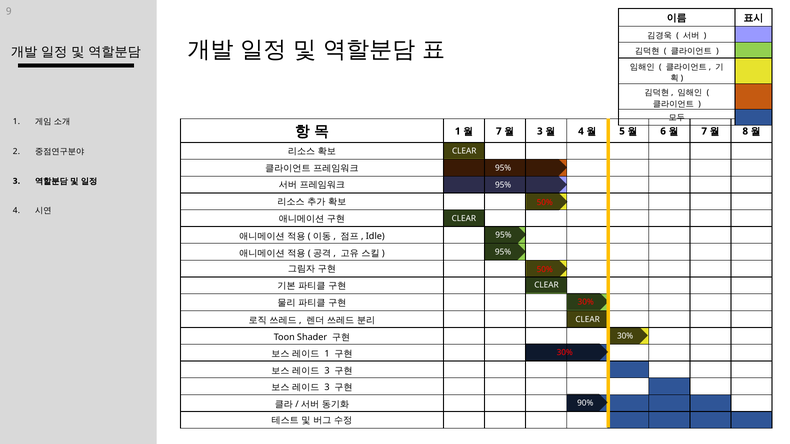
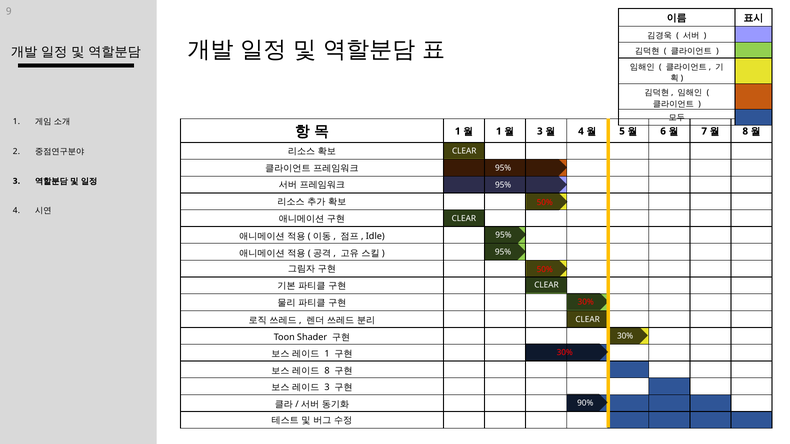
7 at (499, 131): 7 -> 1
3 at (327, 371): 3 -> 8
